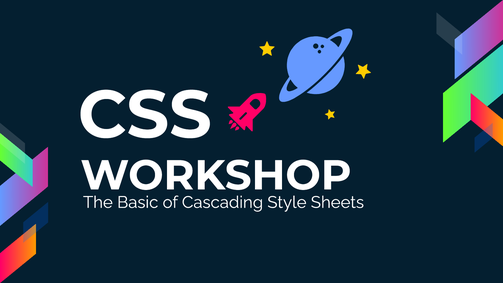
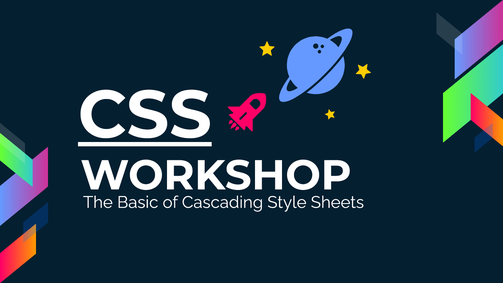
CSS underline: none -> present
